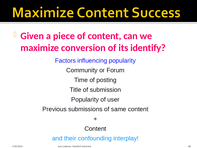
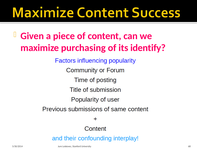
conversion: conversion -> purchasing
